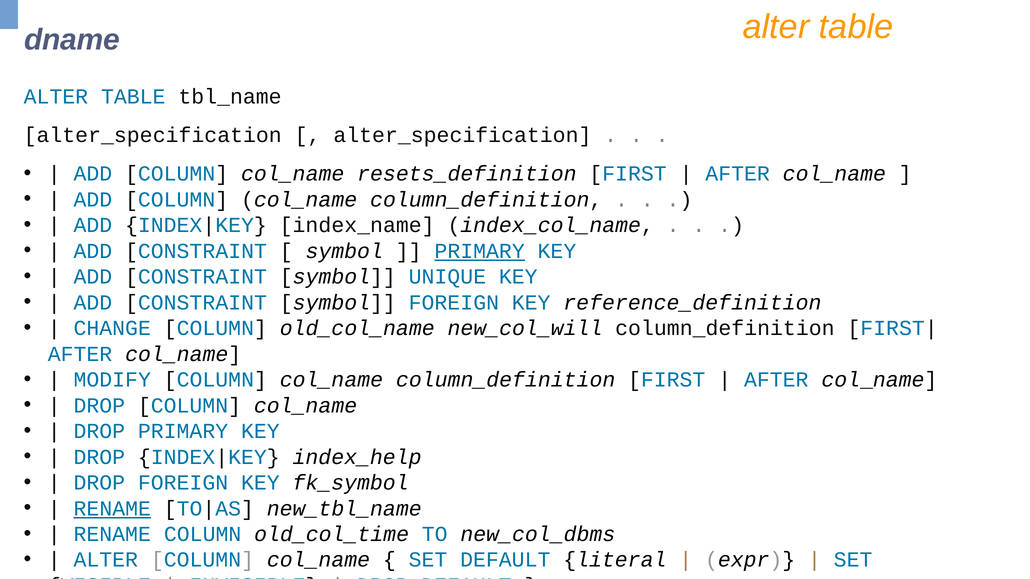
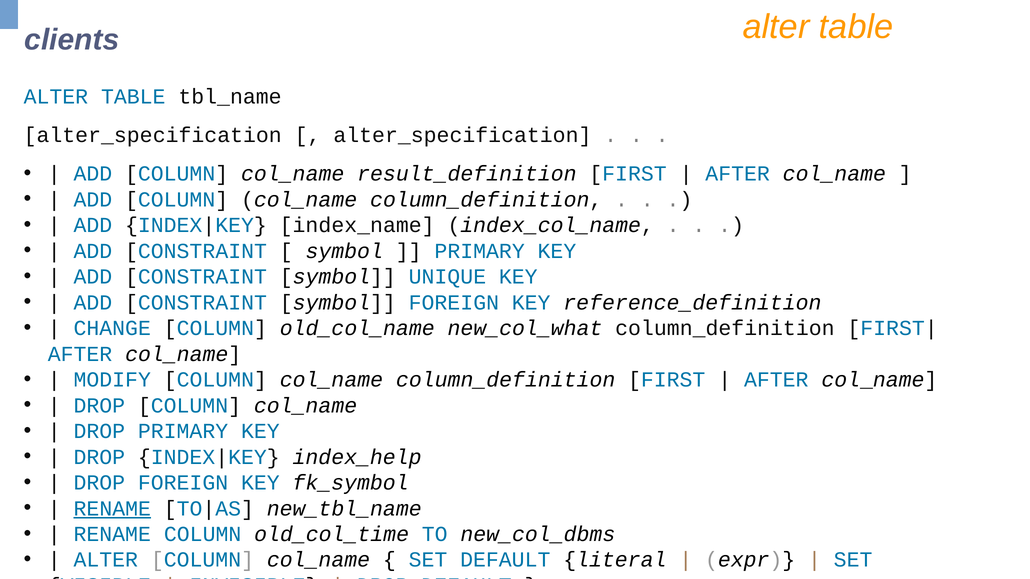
dname: dname -> clients
resets_definition: resets_definition -> result_definition
PRIMARY at (480, 251) underline: present -> none
new_col_will: new_col_will -> new_col_what
